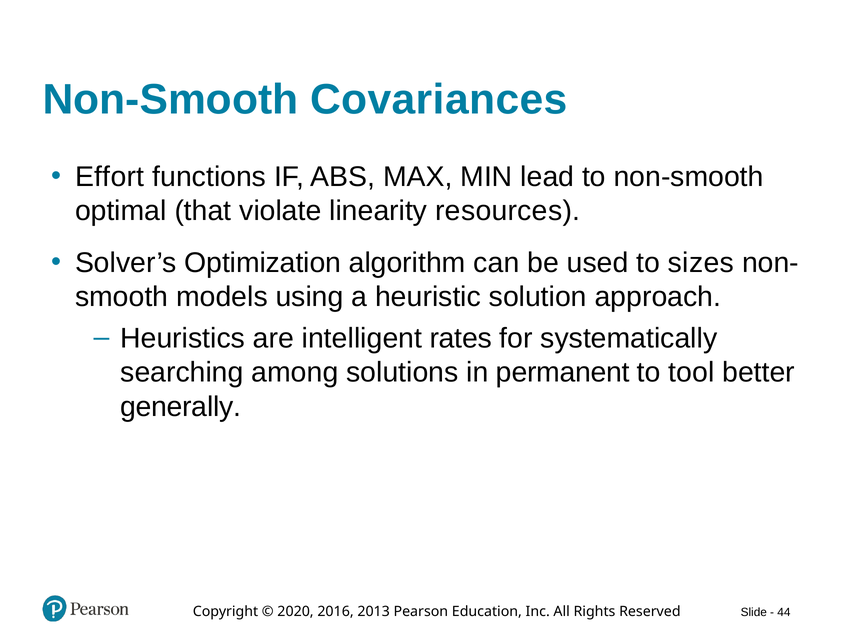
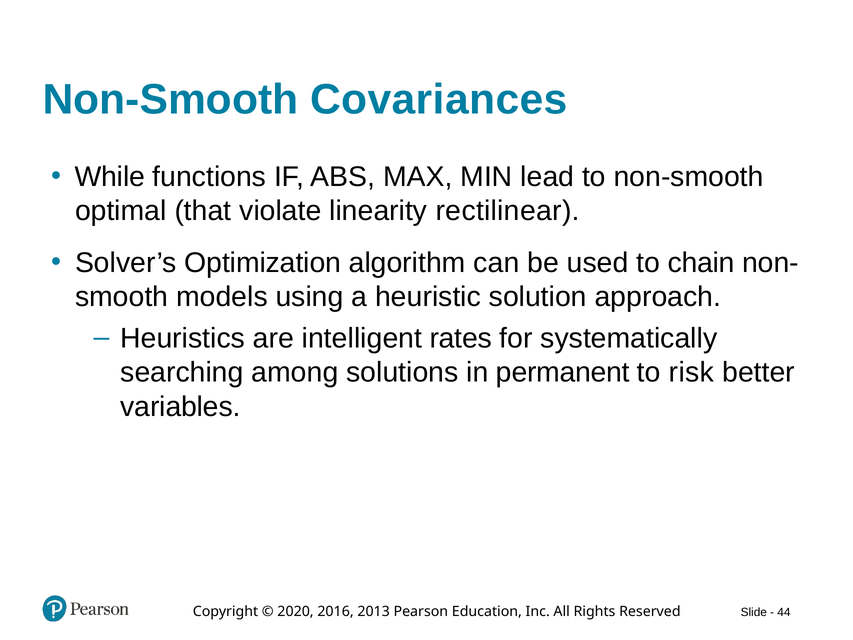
Effort: Effort -> While
resources: resources -> rectilinear
sizes: sizes -> chain
tool: tool -> risk
generally: generally -> variables
